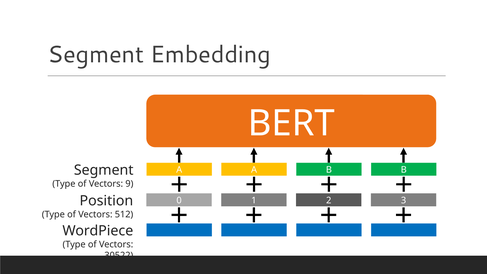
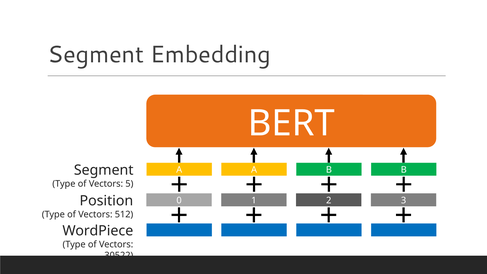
9: 9 -> 5
